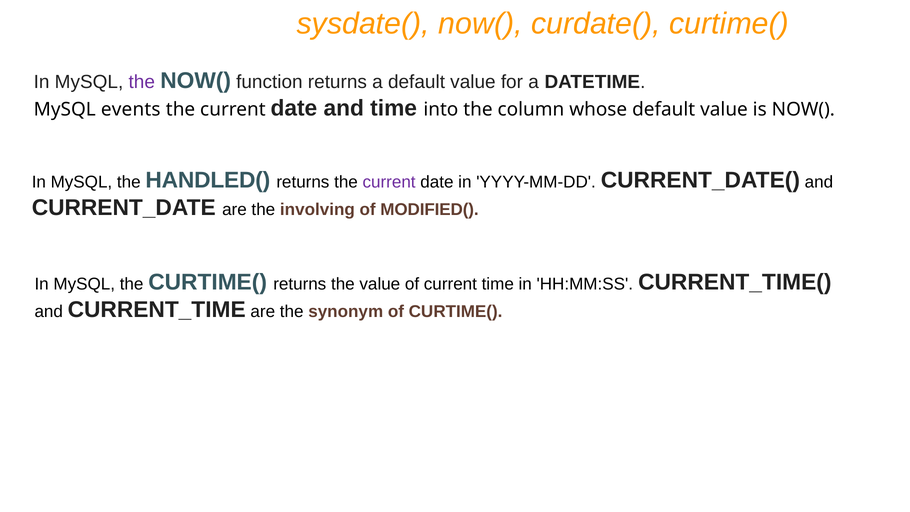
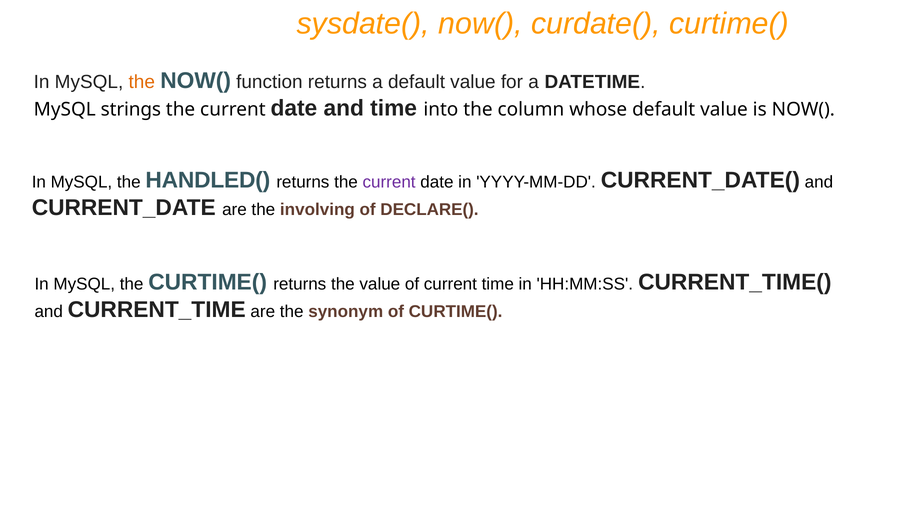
the at (142, 82) colour: purple -> orange
events: events -> strings
MODIFIED(: MODIFIED( -> DECLARE(
